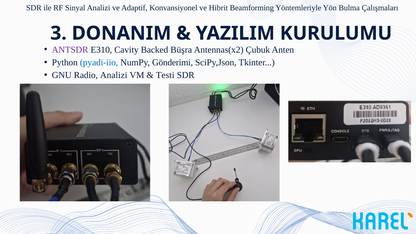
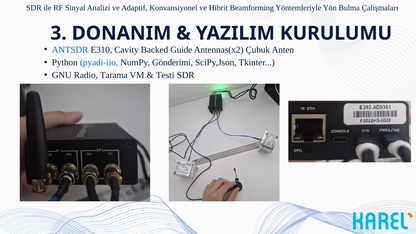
ANTSDR colour: purple -> blue
Büşra: Büşra -> Guide
Radio Analizi: Analizi -> Tarama
